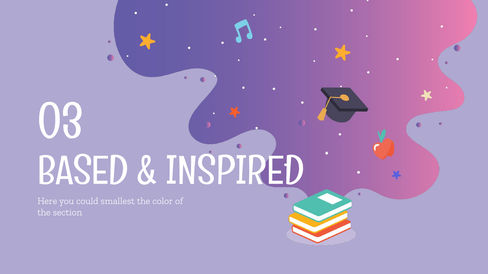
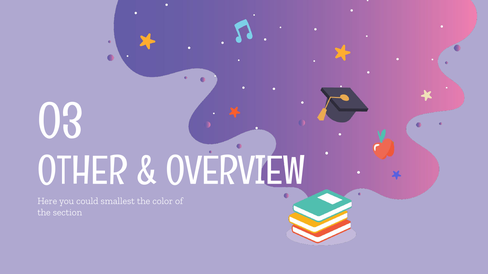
BASED: BASED -> OTHER
INSPIRED: INSPIRED -> OVERVIEW
